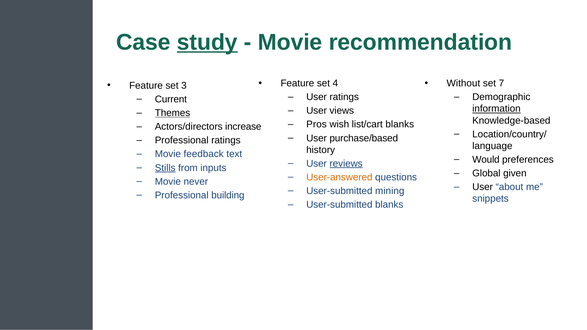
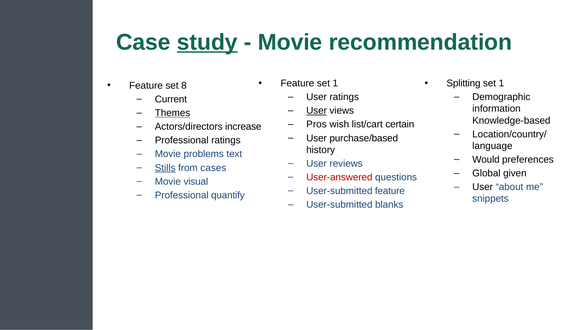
Feature set 4: 4 -> 1
Without: Without -> Splitting
7 at (501, 83): 7 -> 1
3: 3 -> 8
information underline: present -> none
User at (317, 111) underline: none -> present
list/cart blanks: blanks -> certain
feedback: feedback -> problems
reviews underline: present -> none
inputs: inputs -> cases
User-answered colour: orange -> red
never: never -> visual
User-submitted mining: mining -> feature
building: building -> quantify
